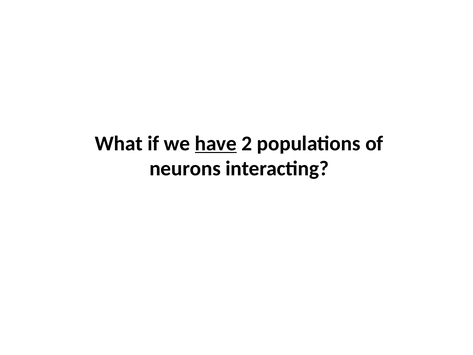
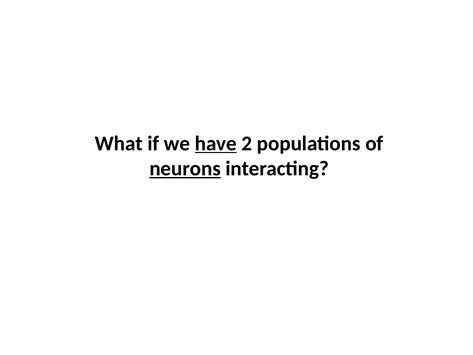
neurons underline: none -> present
